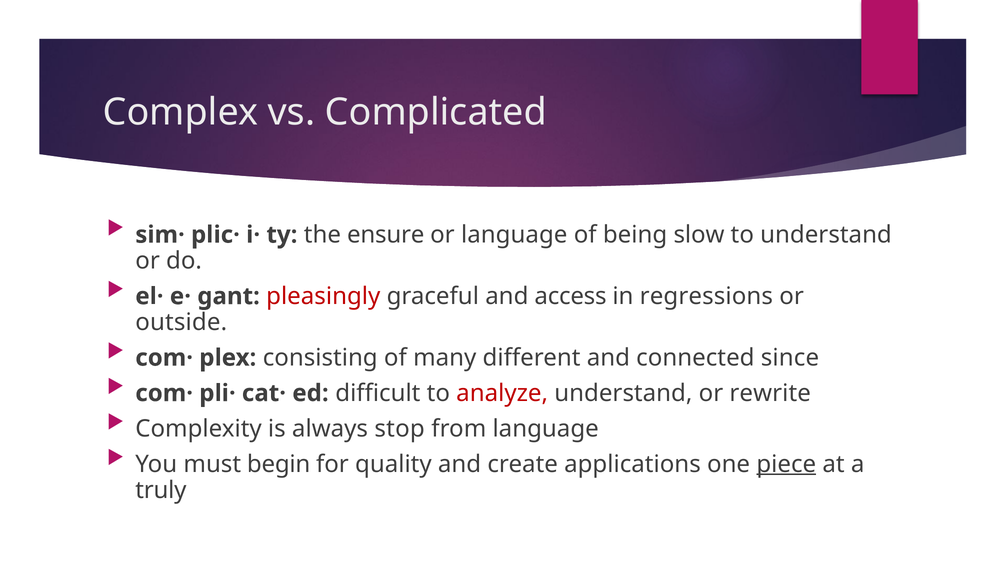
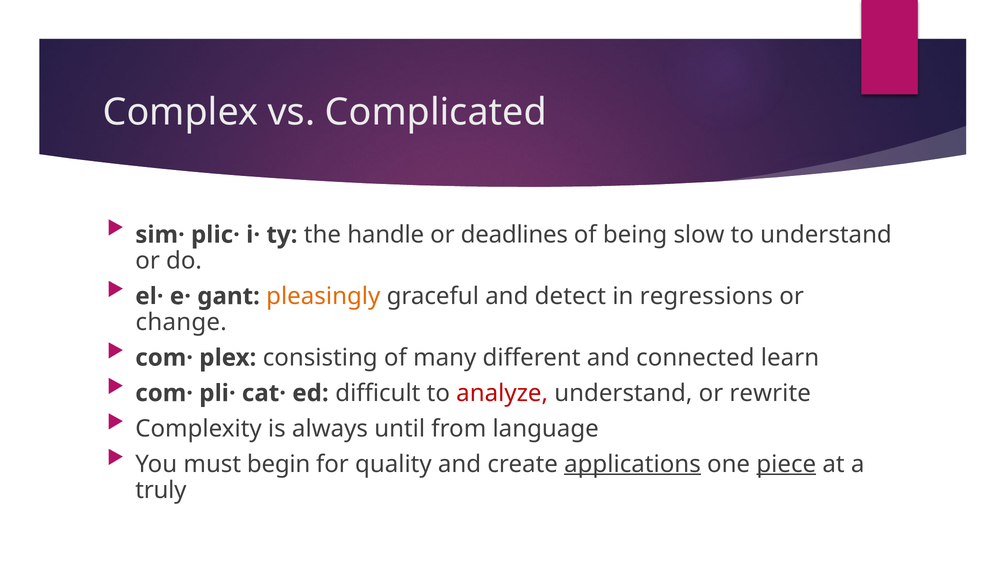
ensure: ensure -> handle
or language: language -> deadlines
pleasingly colour: red -> orange
access: access -> detect
outside: outside -> change
since: since -> learn
stop: stop -> until
applications underline: none -> present
